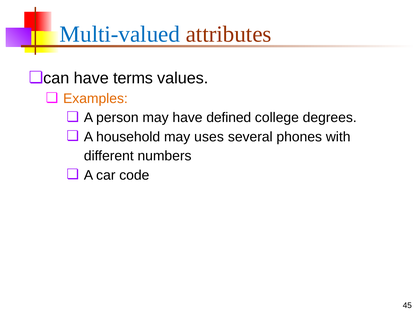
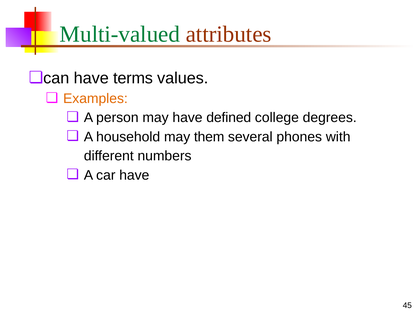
Multi-valued colour: blue -> green
uses: uses -> them
car code: code -> have
